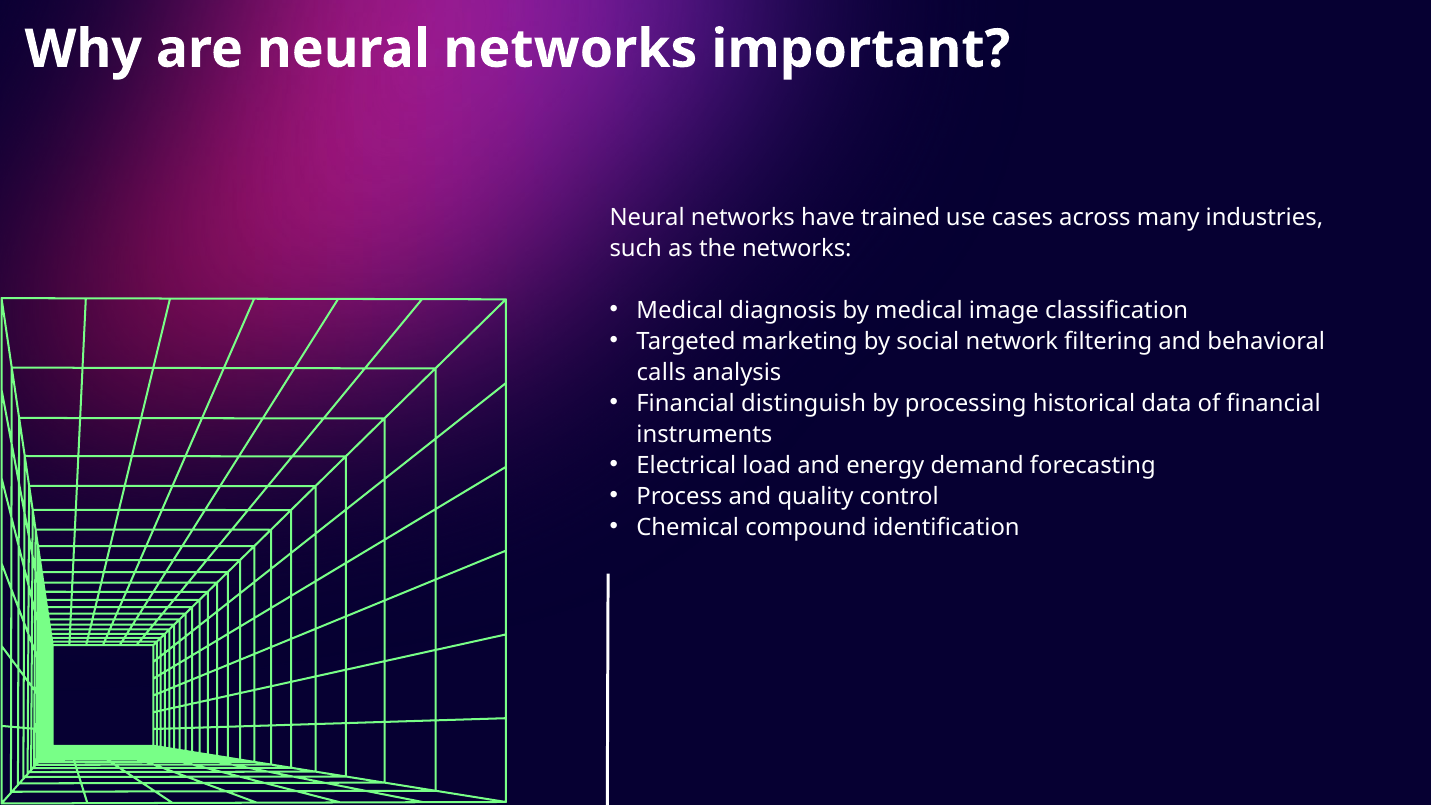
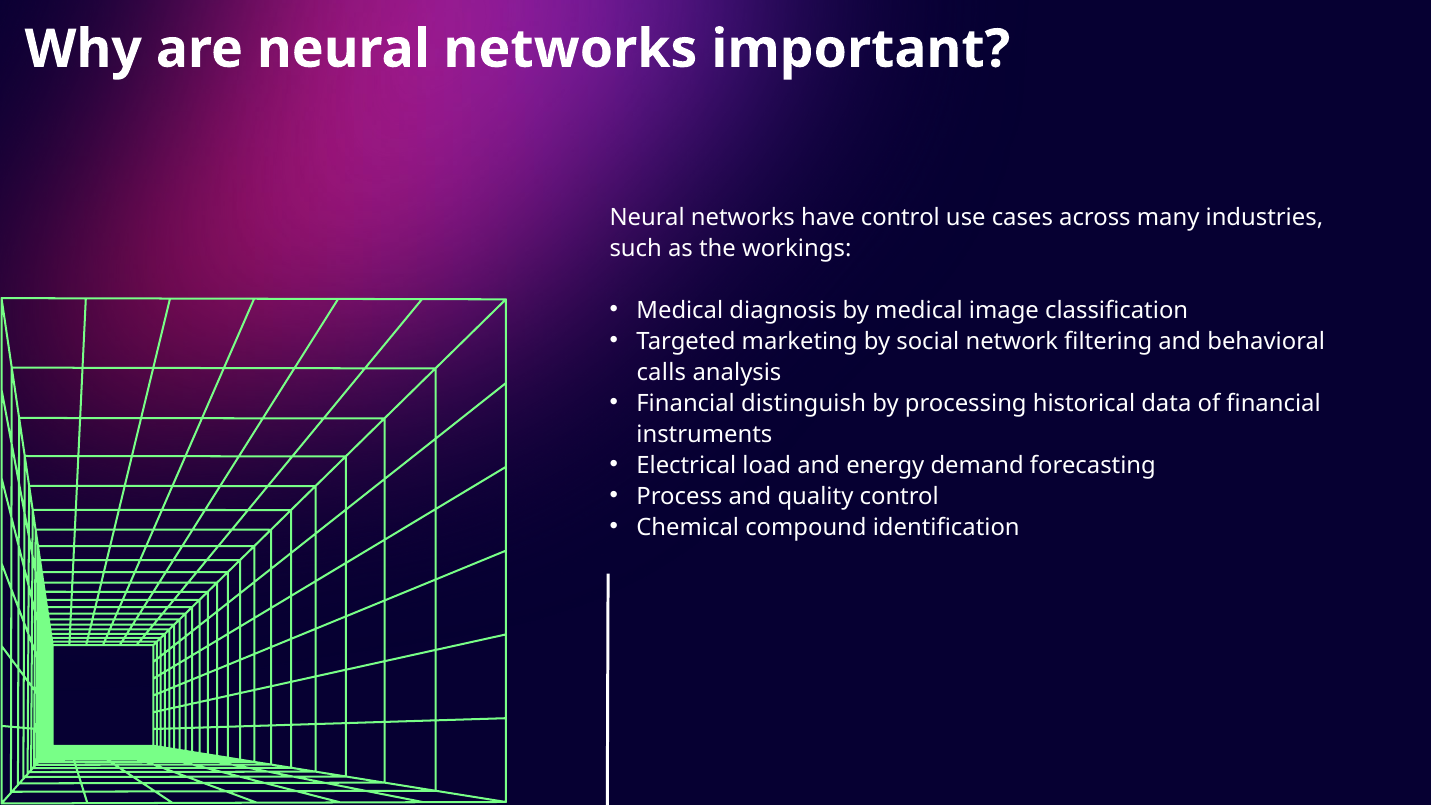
have trained: trained -> control
the networks: networks -> workings
